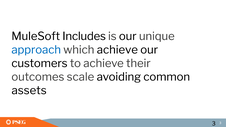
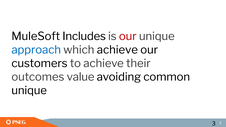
our at (128, 36) colour: black -> red
scale: scale -> value
assets at (29, 91): assets -> unique
